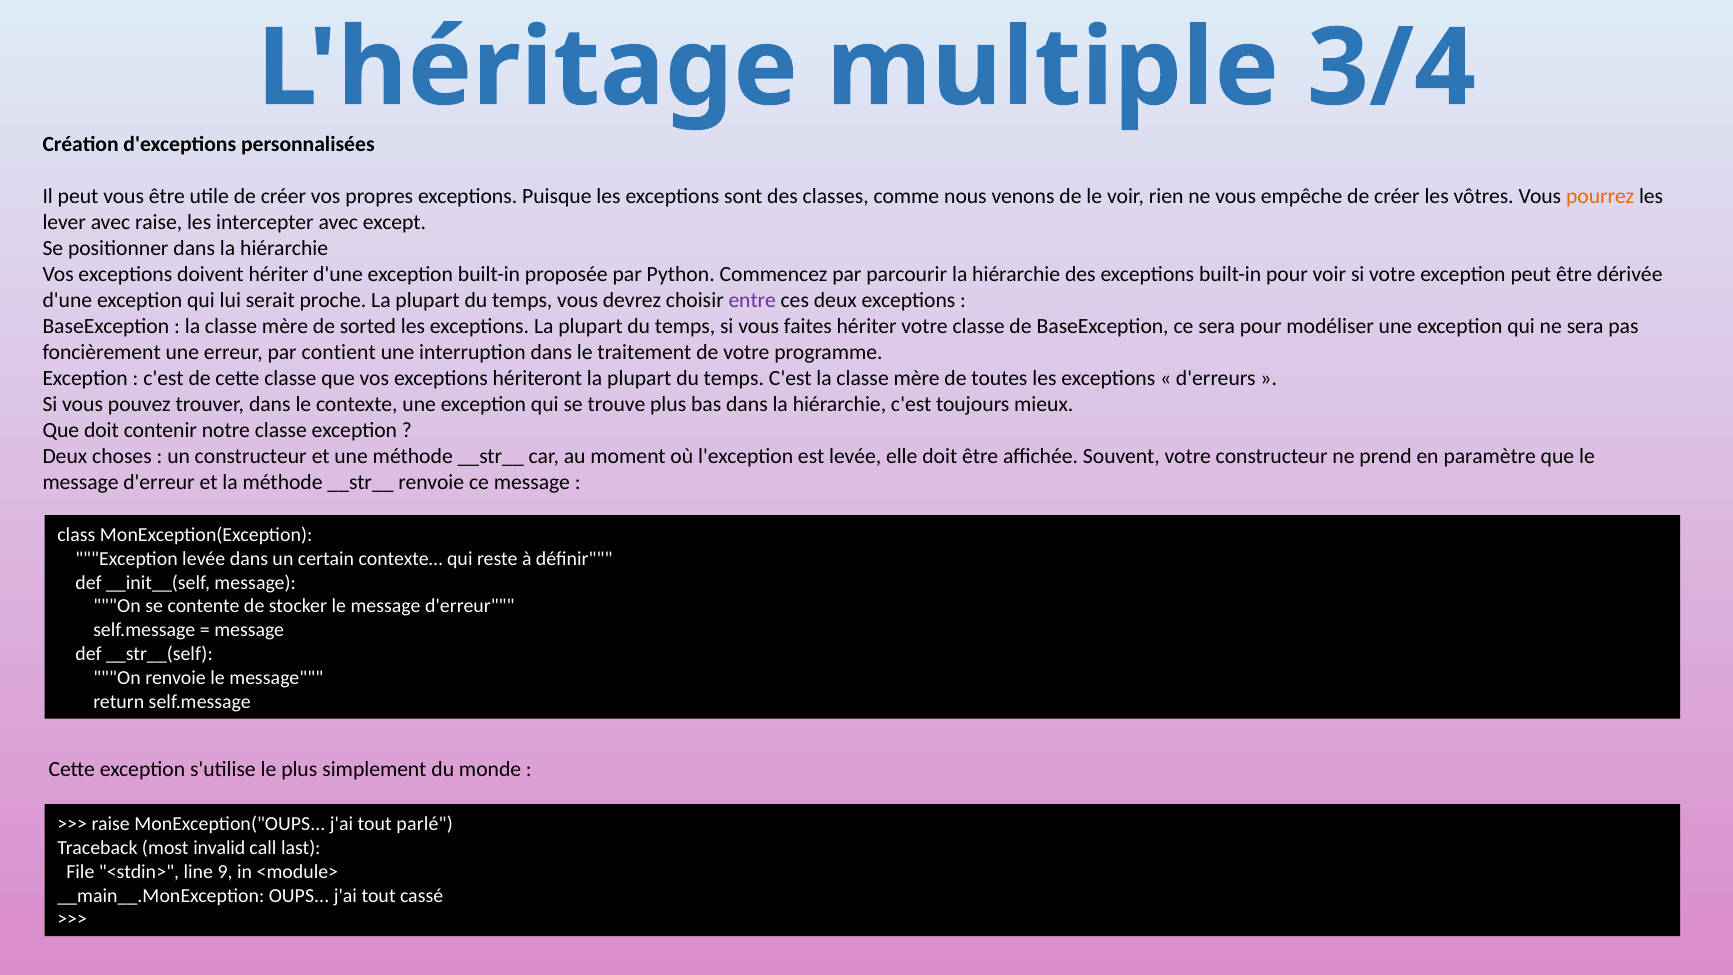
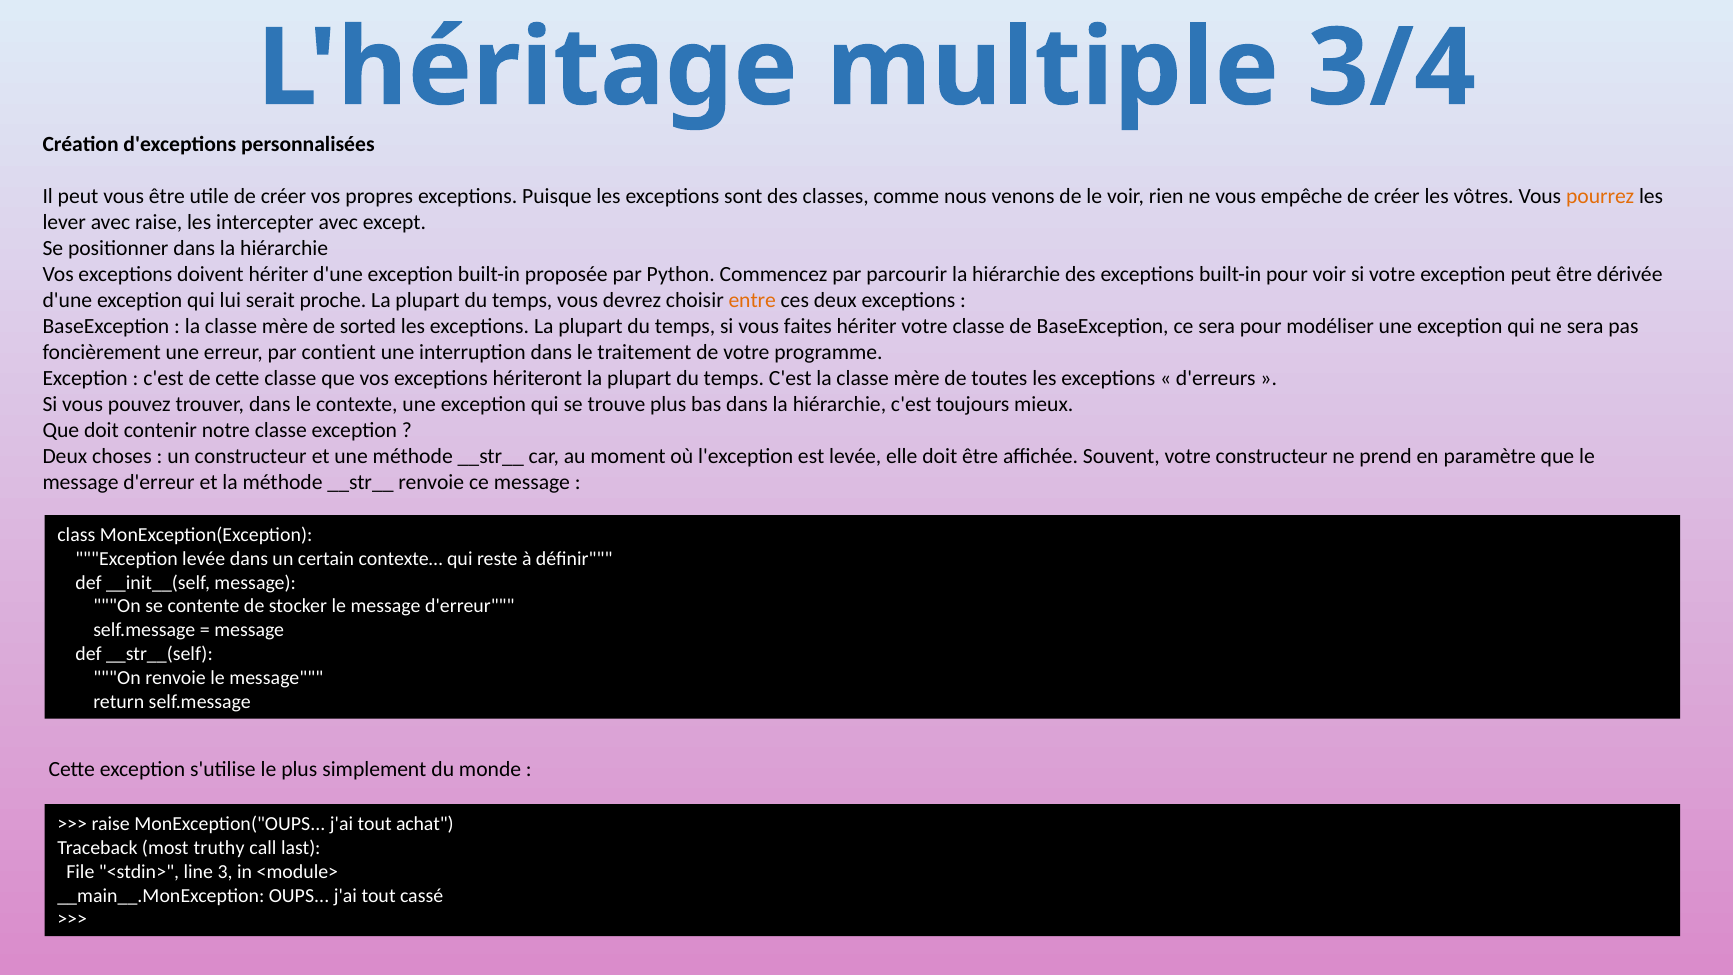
entre colour: purple -> orange
parlé: parlé -> achat
invalid: invalid -> truthy
9: 9 -> 3
